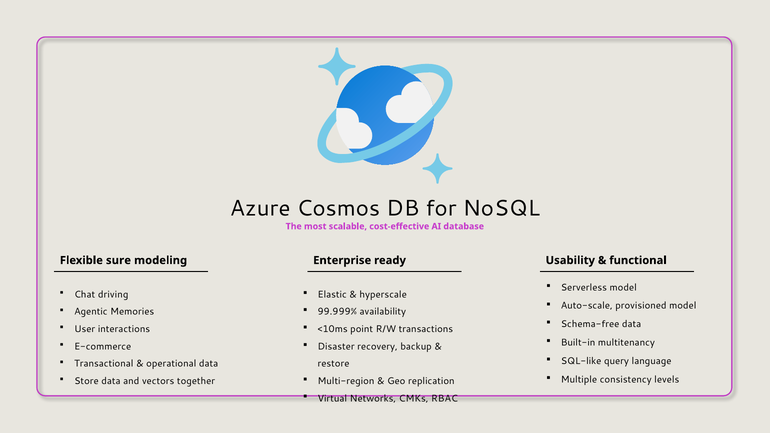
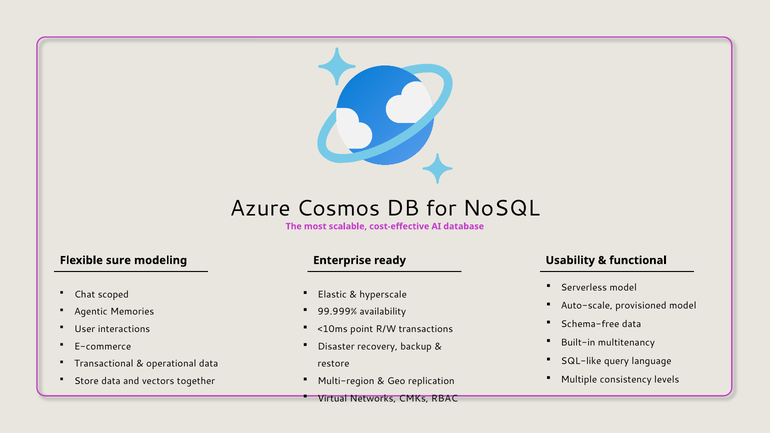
driving: driving -> scoped
